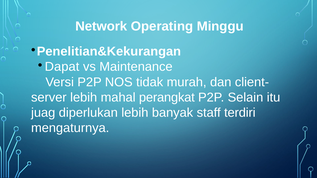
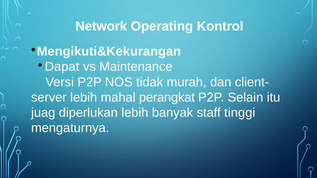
Minggu: Minggu -> Kontrol
Penelitian&Kekurangan: Penelitian&Kekurangan -> Mengikuti&Kekurangan
terdiri: terdiri -> tinggi
